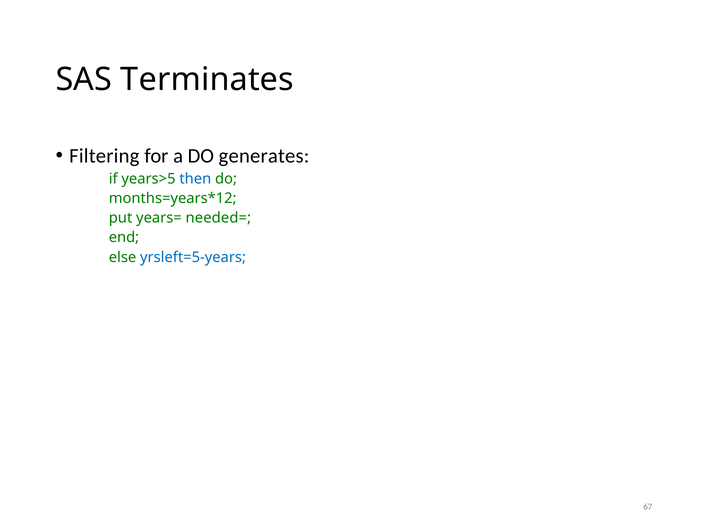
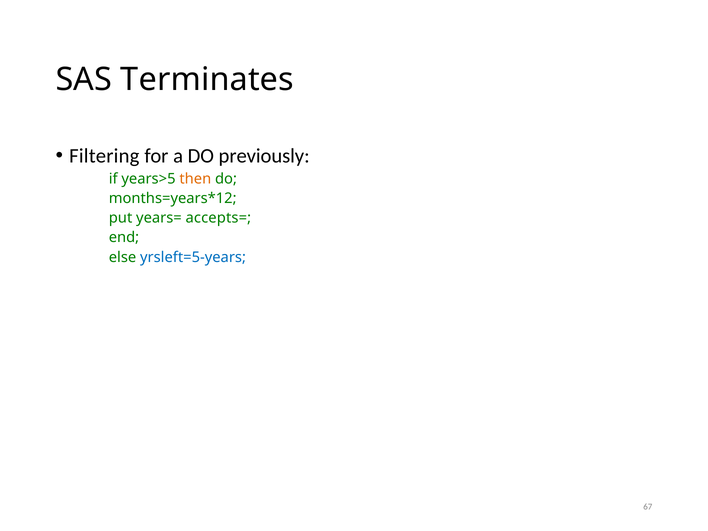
generates: generates -> previously
then colour: blue -> orange
needed=: needed= -> accepts=
